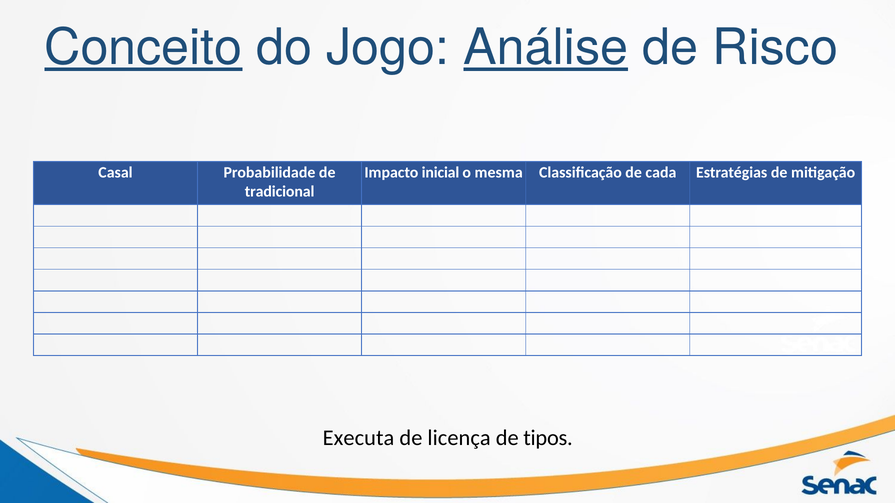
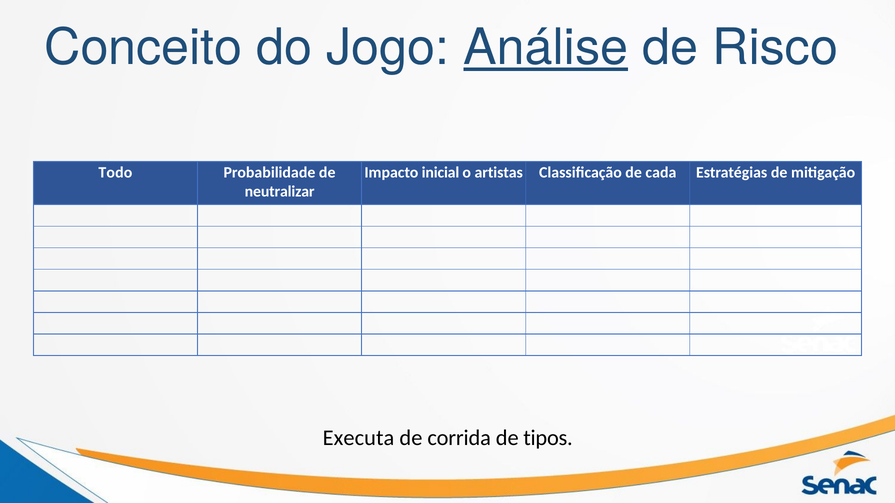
Conceito underline: present -> none
Casal: Casal -> Todo
mesma: mesma -> artistas
tradicional: tradicional -> neutralizar
licença: licença -> corrida
